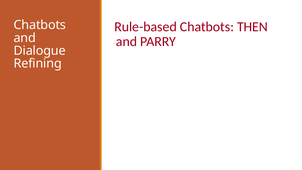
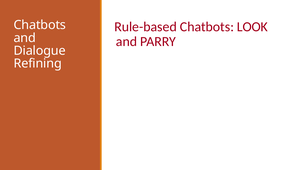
THEN: THEN -> LOOK
